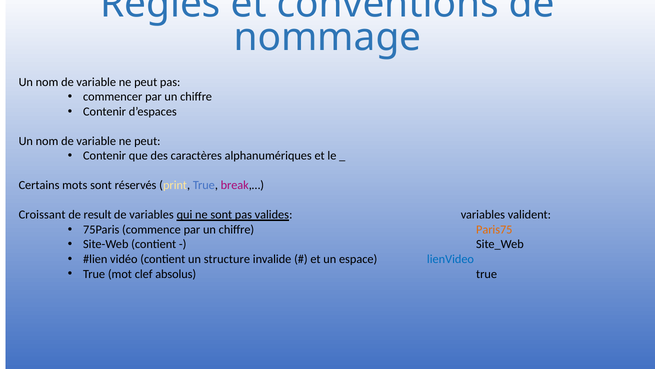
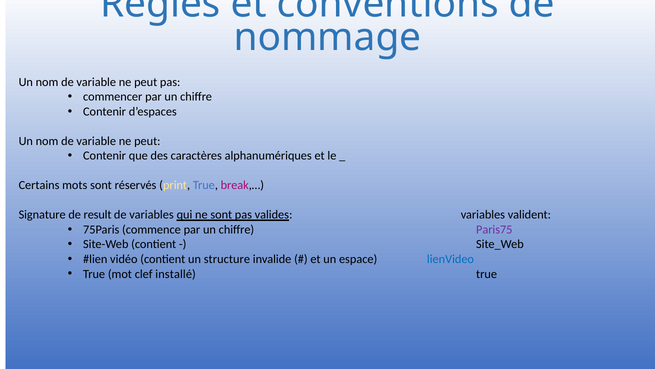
Croissant: Croissant -> Signature
Paris75 colour: orange -> purple
absolus: absolus -> installé
